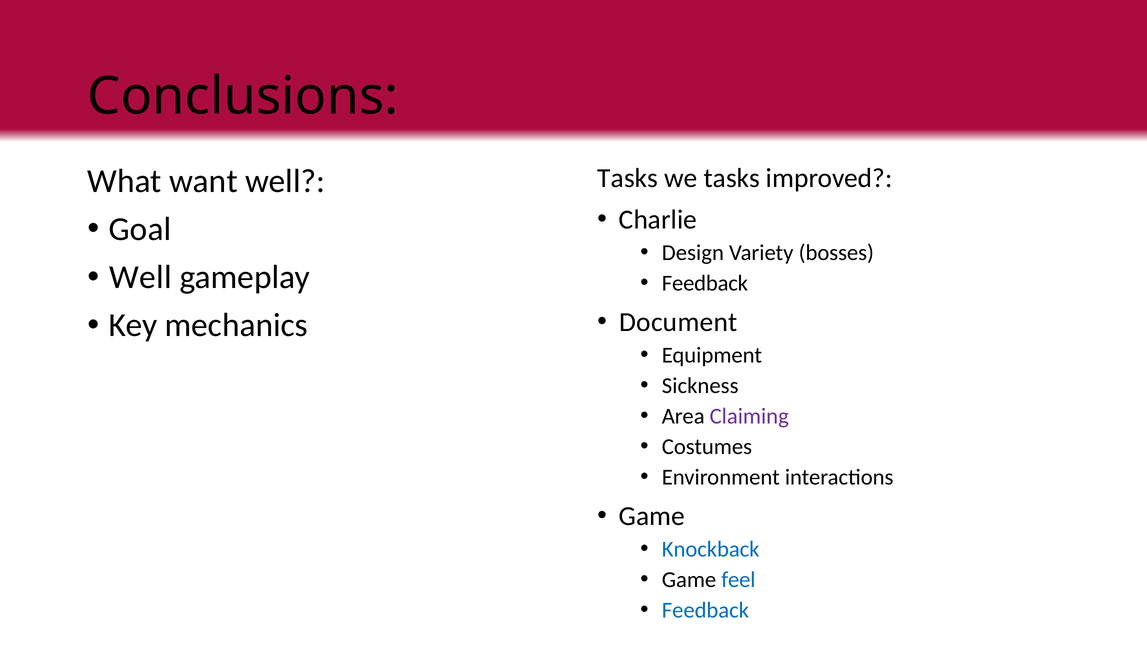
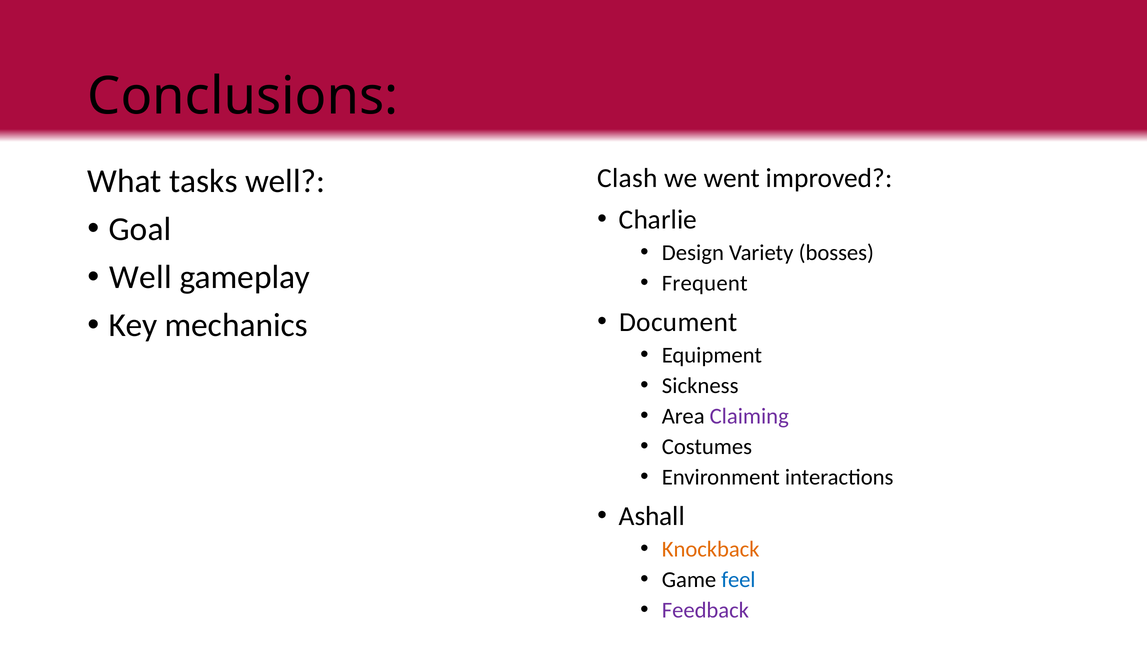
Tasks at (628, 178): Tasks -> Clash
we tasks: tasks -> went
want: want -> tasks
Feedback at (705, 283): Feedback -> Frequent
Game at (652, 516): Game -> Ashall
Knockback colour: blue -> orange
Feedback at (705, 610) colour: blue -> purple
